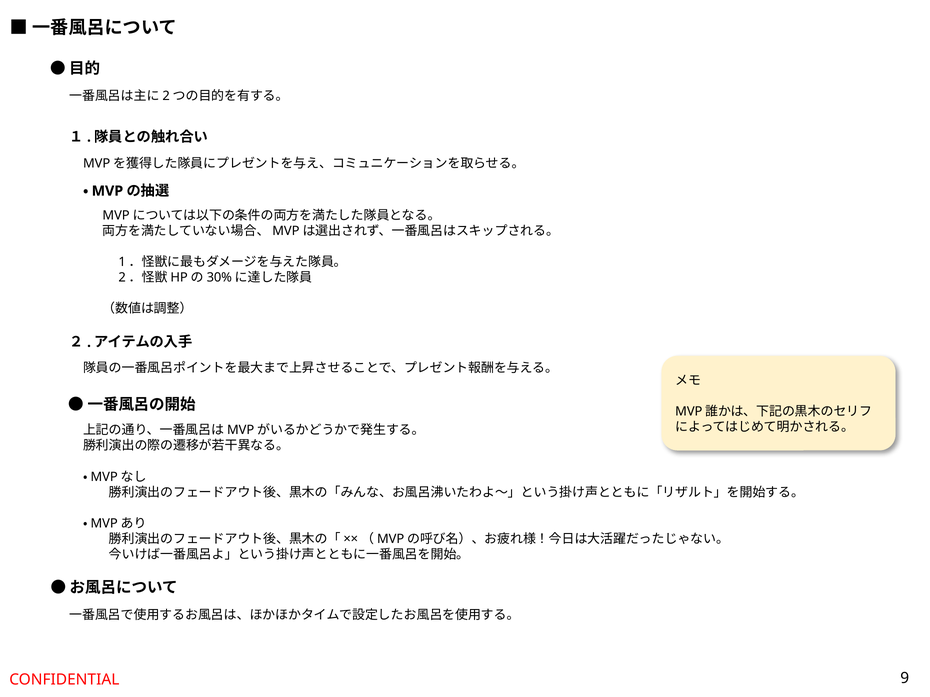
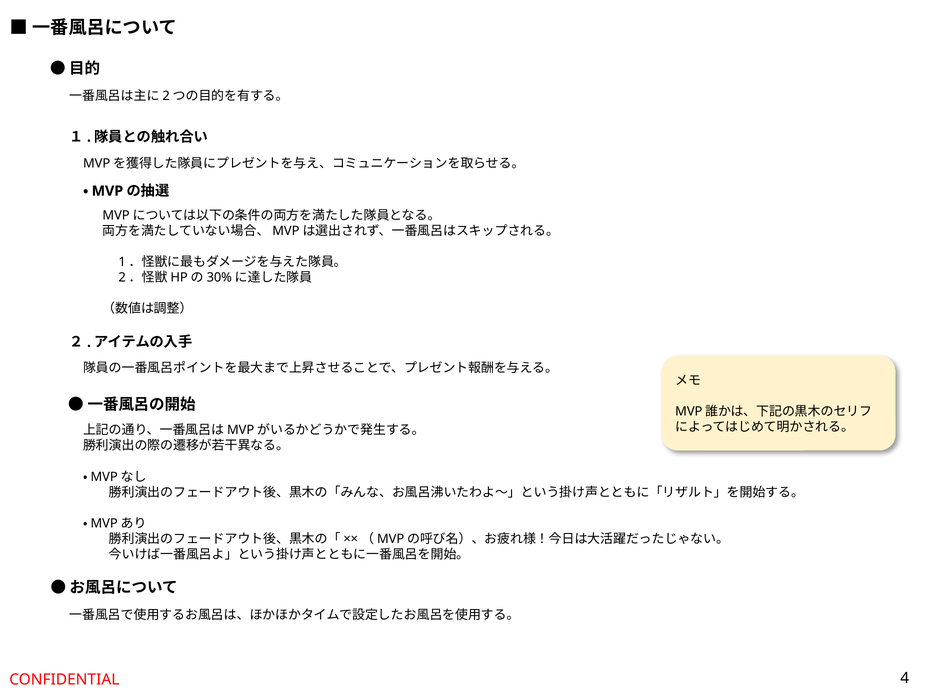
9: 9 -> 4
